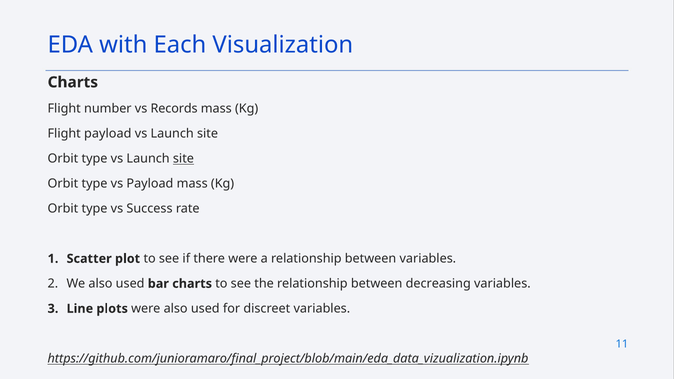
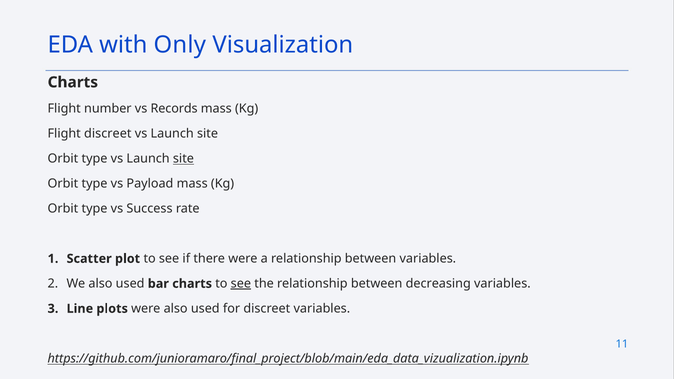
Each: Each -> Only
Flight payload: payload -> discreet
see at (241, 284) underline: none -> present
